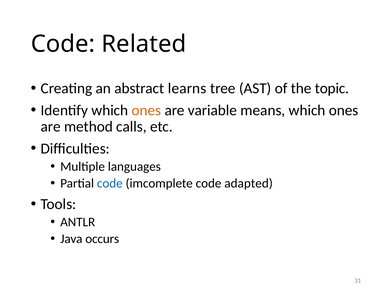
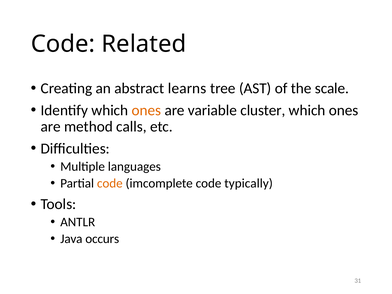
topic: topic -> scale
means: means -> cluster
code at (110, 183) colour: blue -> orange
adapted: adapted -> typically
